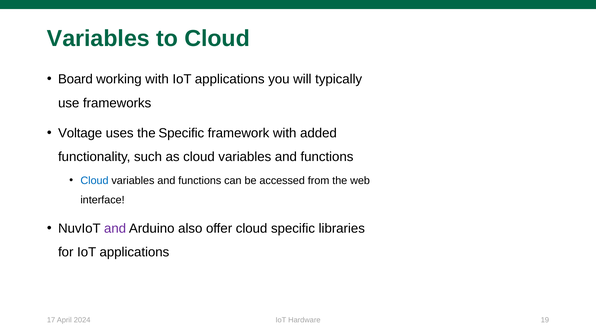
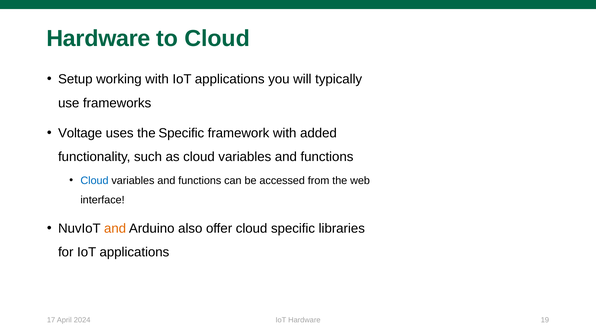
Variables at (98, 39): Variables -> Hardware
Board: Board -> Setup
and at (115, 229) colour: purple -> orange
